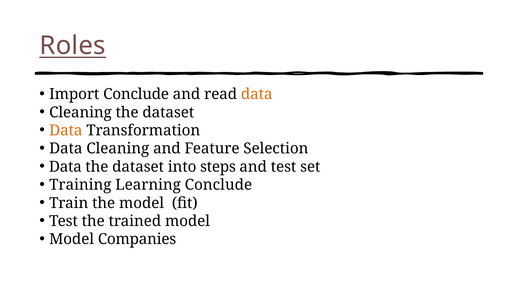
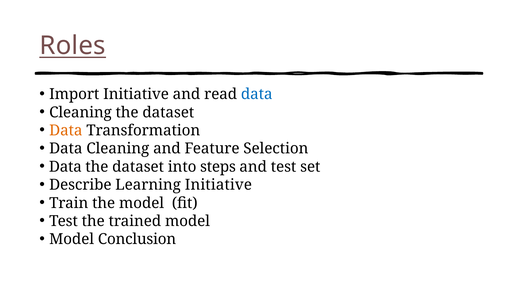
Import Conclude: Conclude -> Initiative
data at (257, 94) colour: orange -> blue
Training: Training -> Describe
Learning Conclude: Conclude -> Initiative
Companies: Companies -> Conclusion
